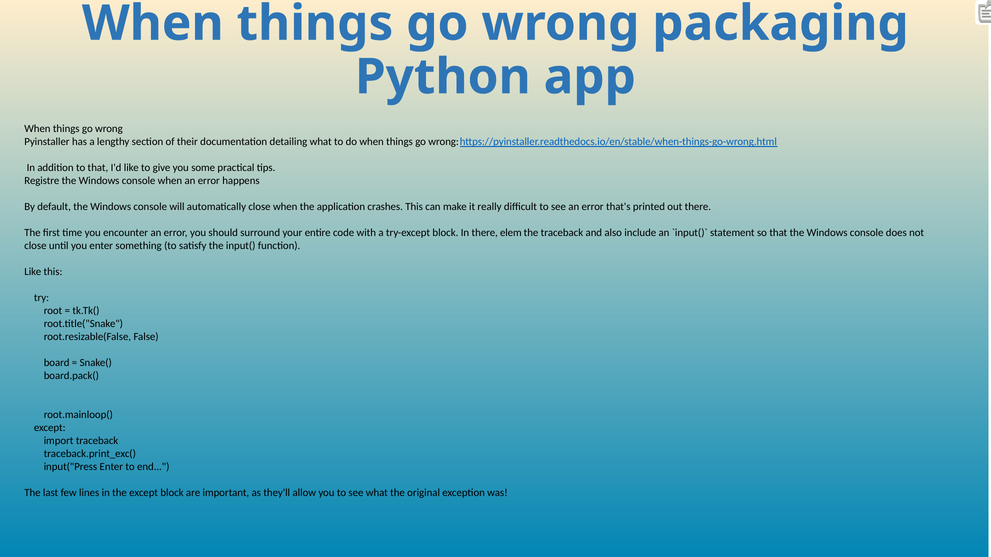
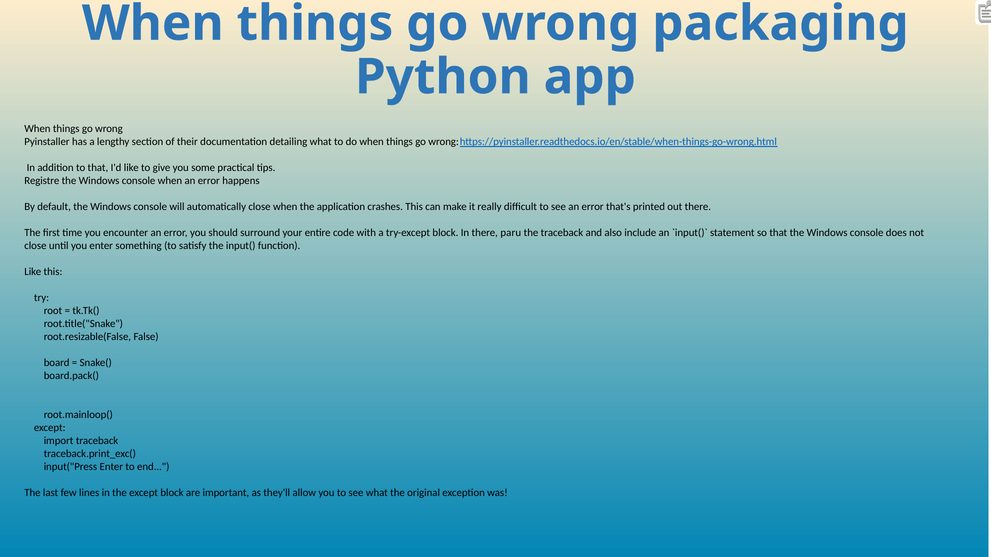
elem: elem -> paru
